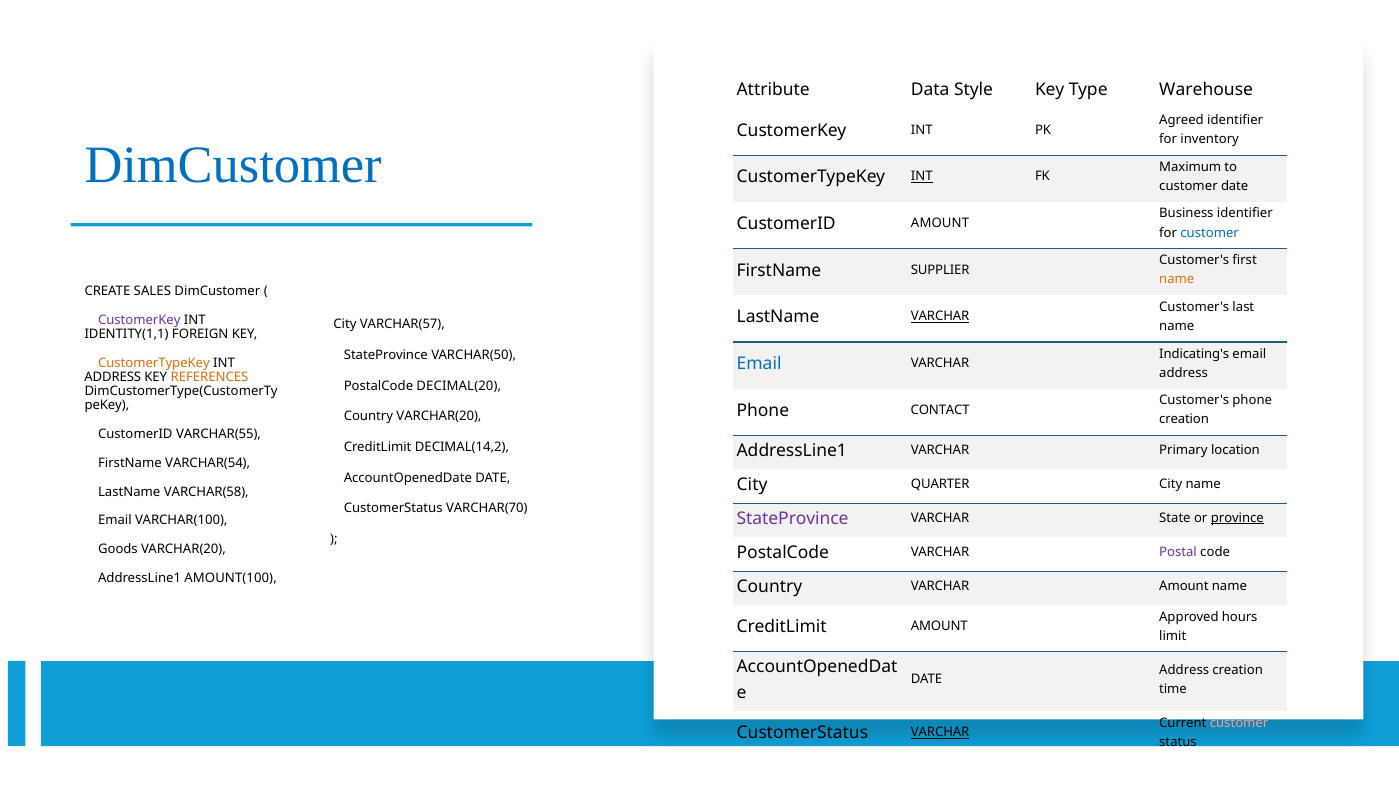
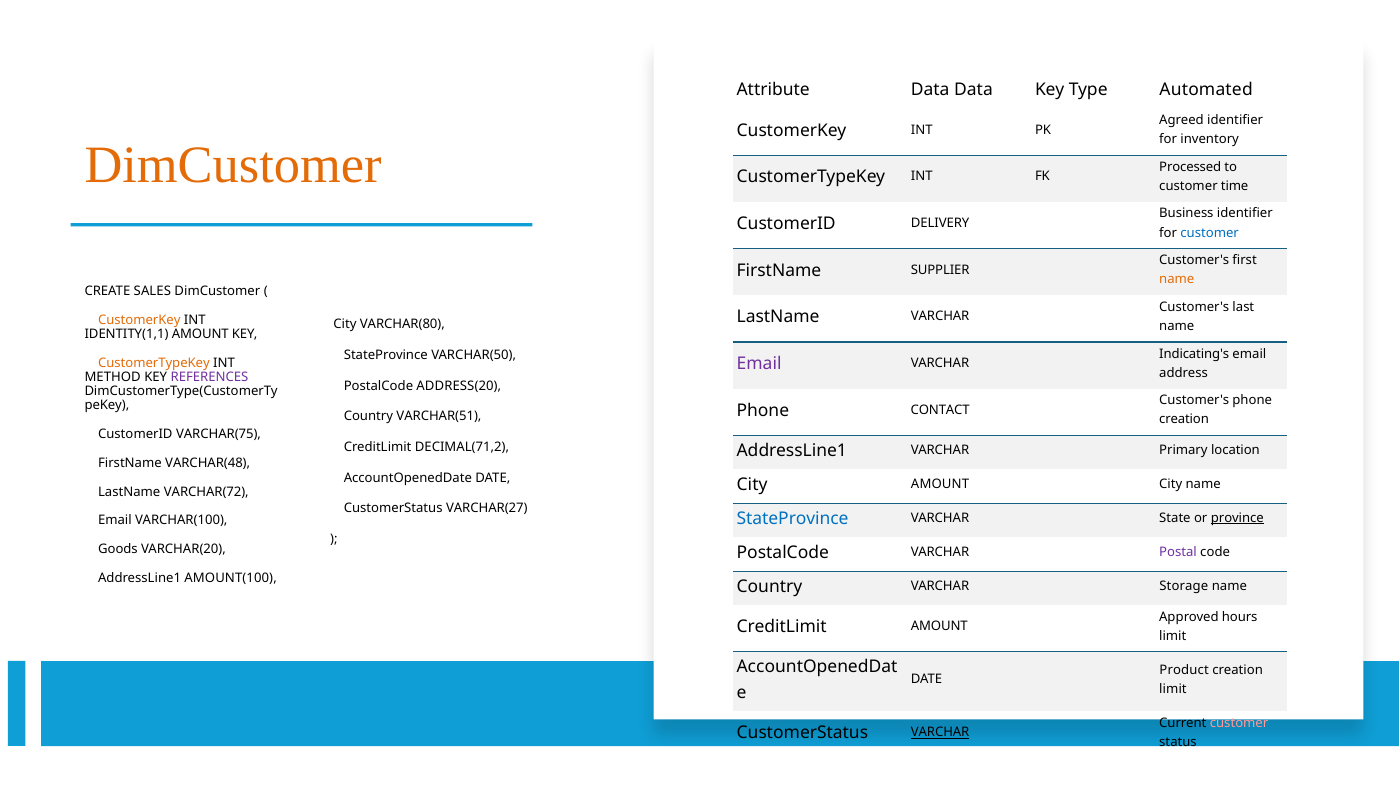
Data Style: Style -> Data
Warehouse: Warehouse -> Automated
DimCustomer at (233, 165) colour: blue -> orange
Maximum: Maximum -> Processed
INT at (922, 176) underline: present -> none
customer date: date -> time
CustomerID AMOUNT: AMOUNT -> DELIVERY
VARCHAR at (940, 317) underline: present -> none
CustomerKey at (139, 320) colour: purple -> orange
VARCHAR(57: VARCHAR(57 -> VARCHAR(80
IDENTITY(1,1 FOREIGN: FOREIGN -> AMOUNT
Email at (759, 364) colour: blue -> purple
ADDRESS at (113, 377): ADDRESS -> METHOD
REFERENCES colour: orange -> purple
DECIMAL(20: DECIMAL(20 -> ADDRESS(20
Country VARCHAR(20: VARCHAR(20 -> VARCHAR(51
VARCHAR(55: VARCHAR(55 -> VARCHAR(75
DECIMAL(14,2: DECIMAL(14,2 -> DECIMAL(71,2
VARCHAR(54: VARCHAR(54 -> VARCHAR(48
City QUARTER: QUARTER -> AMOUNT
VARCHAR(58: VARCHAR(58 -> VARCHAR(72
VARCHAR(70: VARCHAR(70 -> VARCHAR(27
StateProvince at (793, 519) colour: purple -> blue
VARCHAR Amount: Amount -> Storage
Address at (1184, 670): Address -> Product
time at (1173, 689): time -> limit
